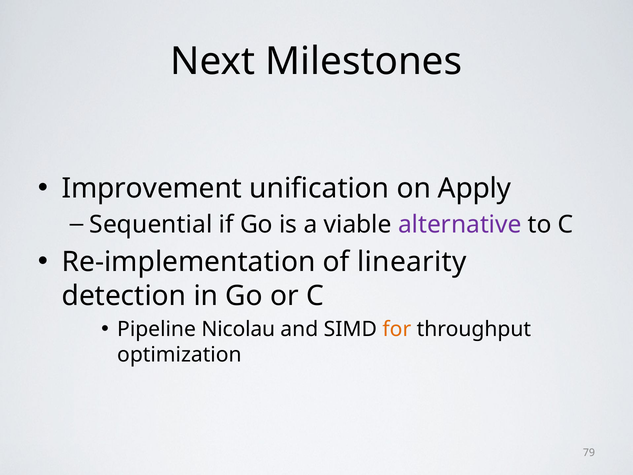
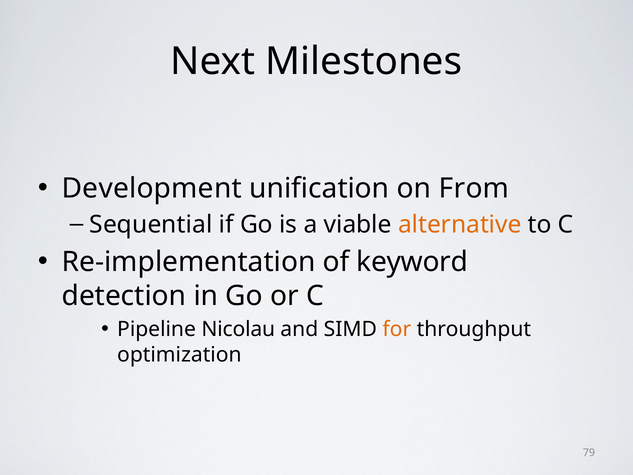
Improvement: Improvement -> Development
Apply: Apply -> From
alternative colour: purple -> orange
linearity: linearity -> keyword
